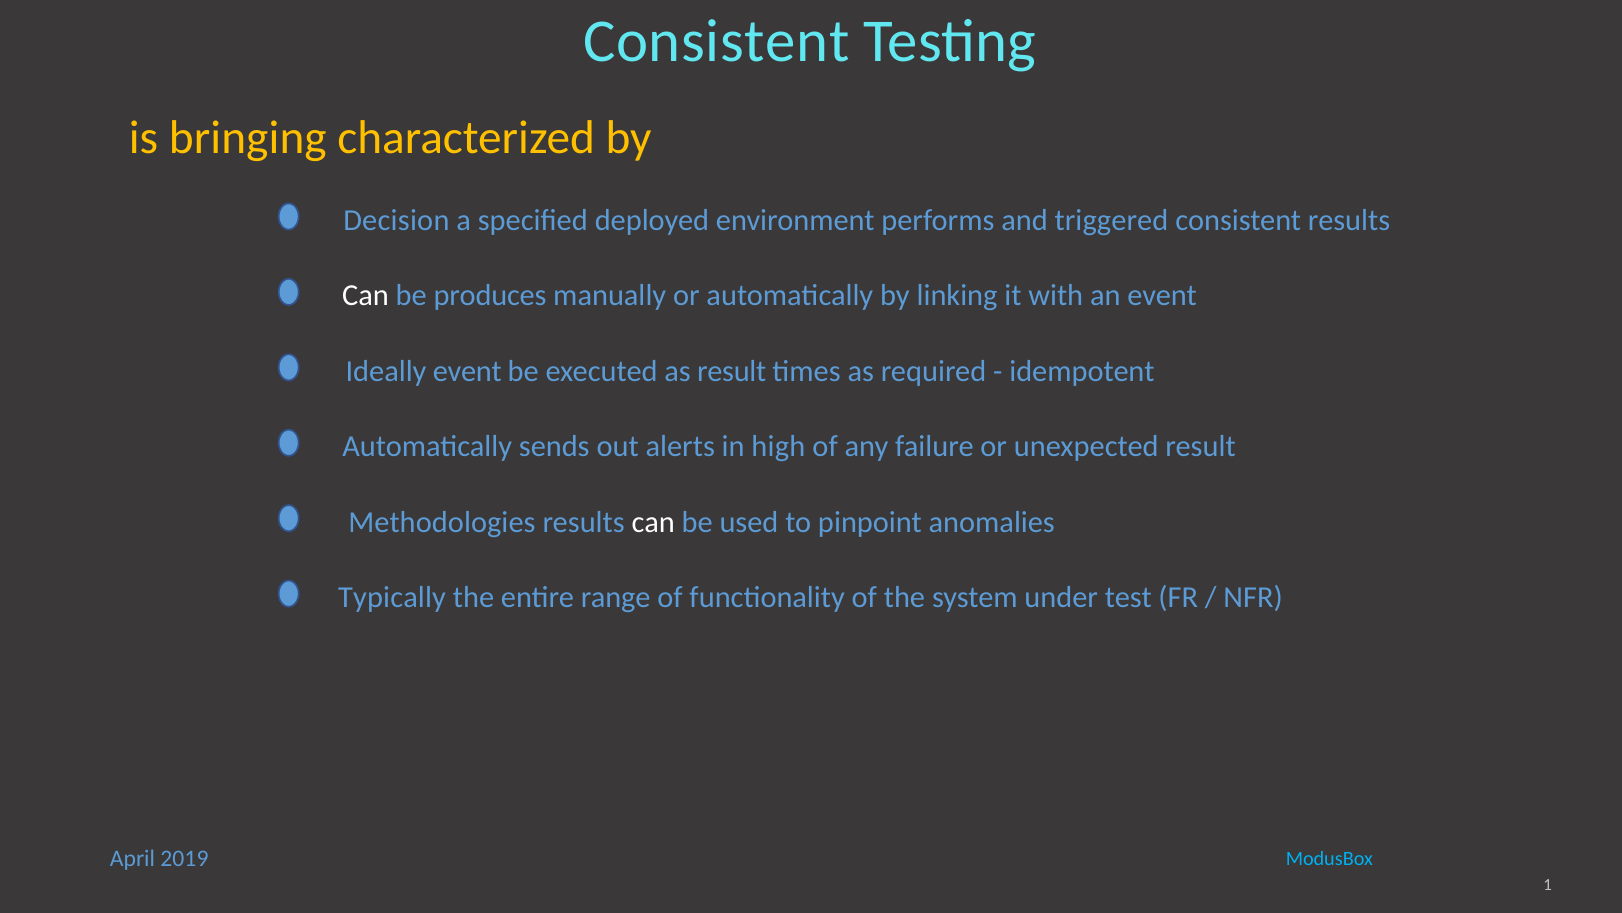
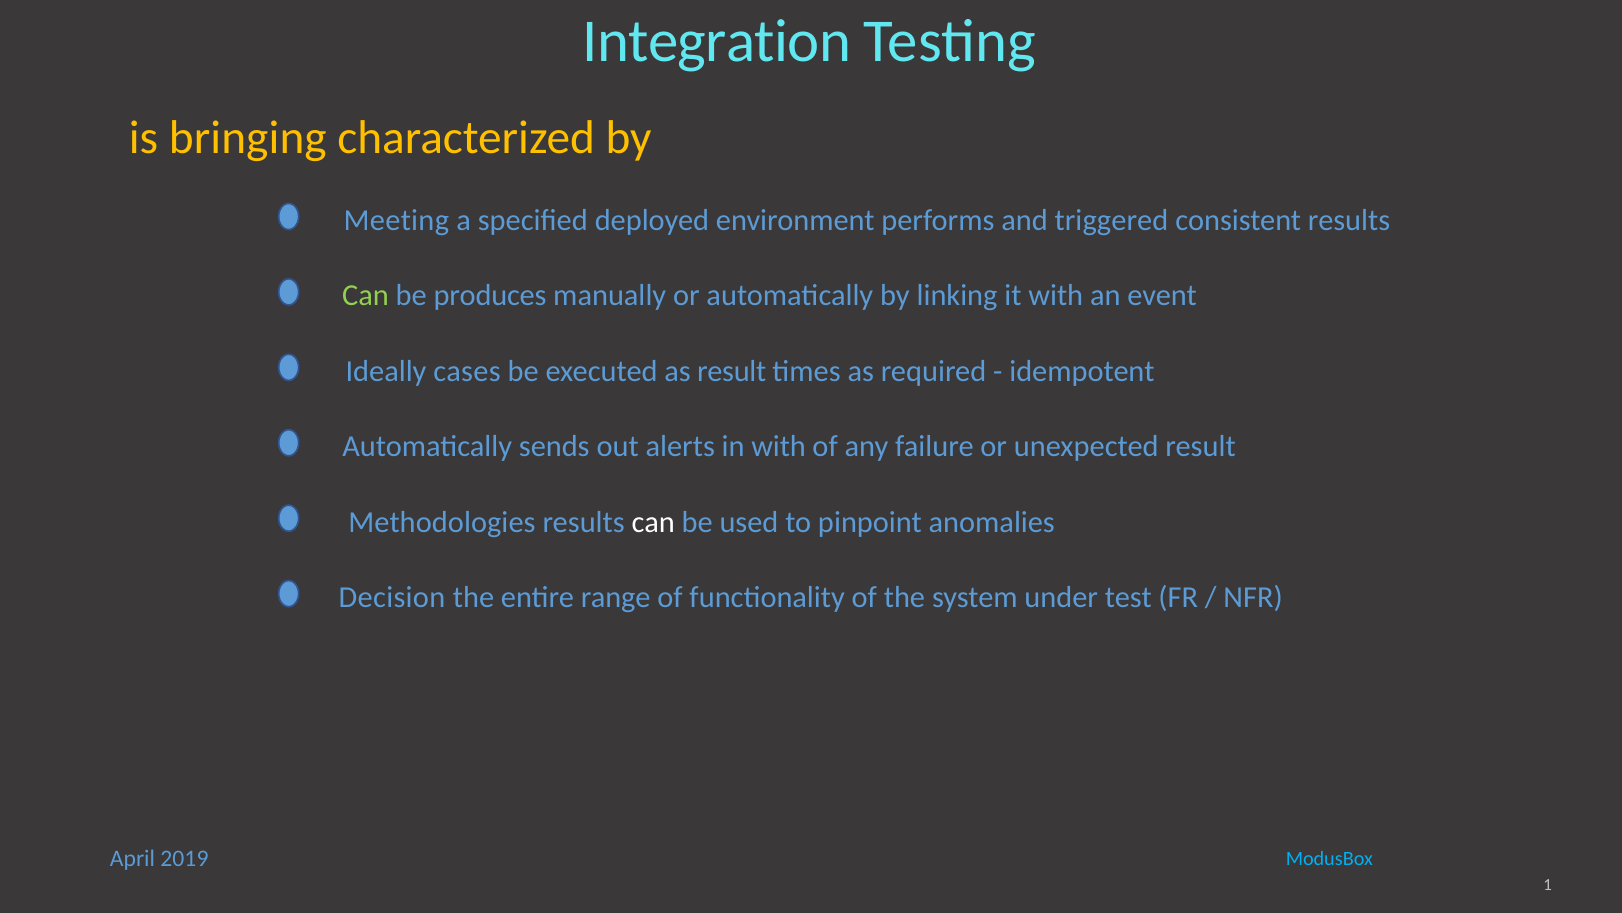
Consistent at (716, 42): Consistent -> Integration
Decision: Decision -> Meeting
Can at (366, 296) colour: white -> light green
Ideally event: event -> cases
in high: high -> with
Typically: Typically -> Decision
